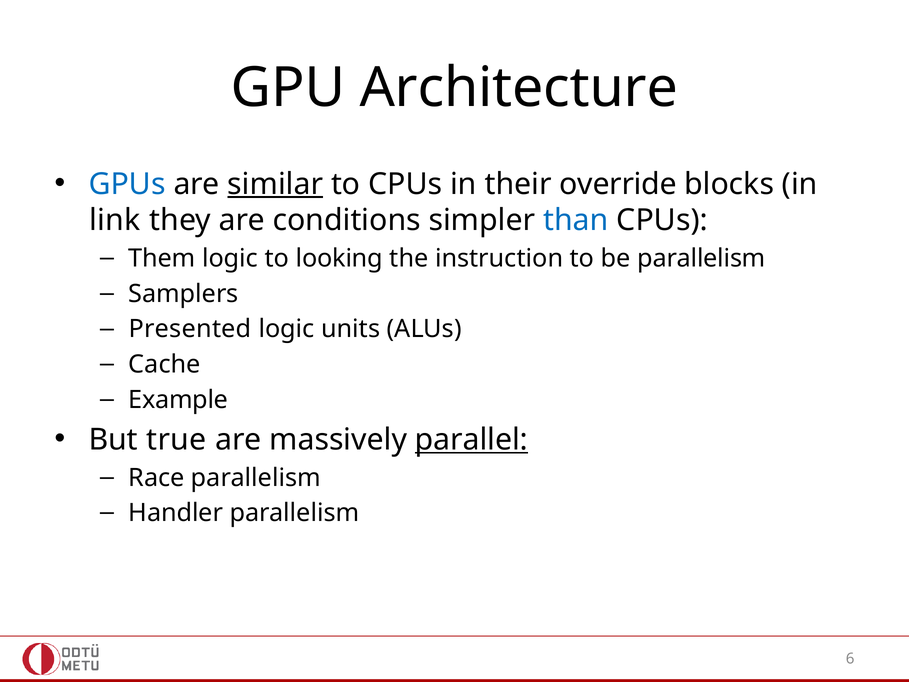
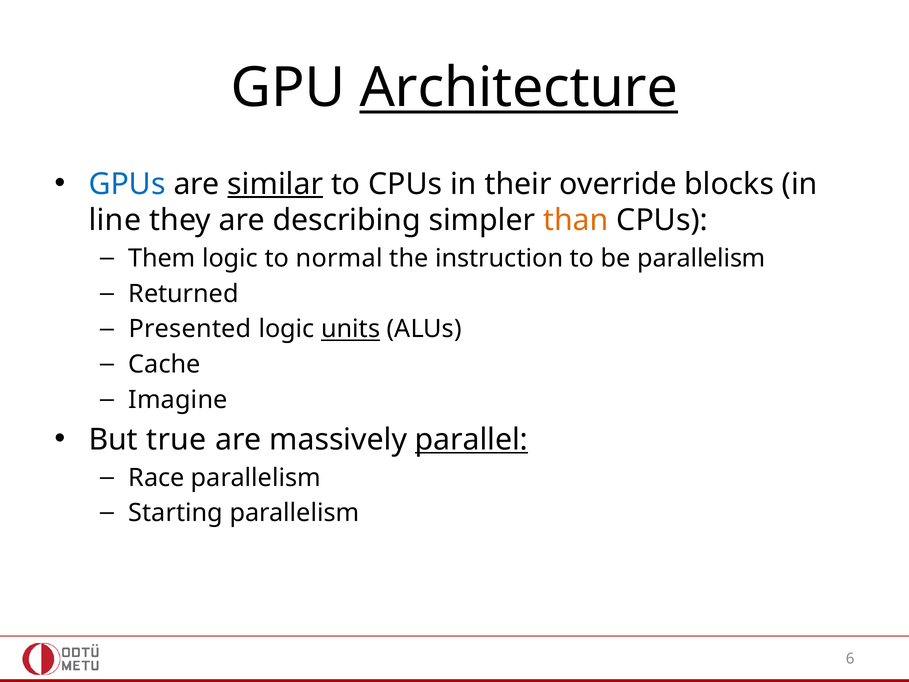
Architecture underline: none -> present
link: link -> line
conditions: conditions -> describing
than colour: blue -> orange
looking: looking -> normal
Samplers: Samplers -> Returned
units underline: none -> present
Example: Example -> Imagine
Handler: Handler -> Starting
